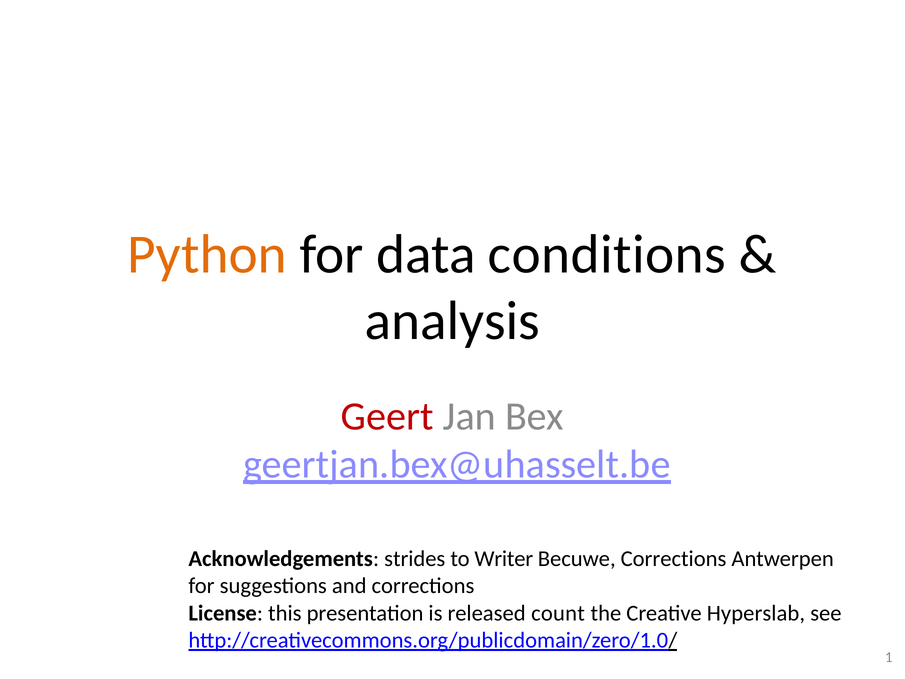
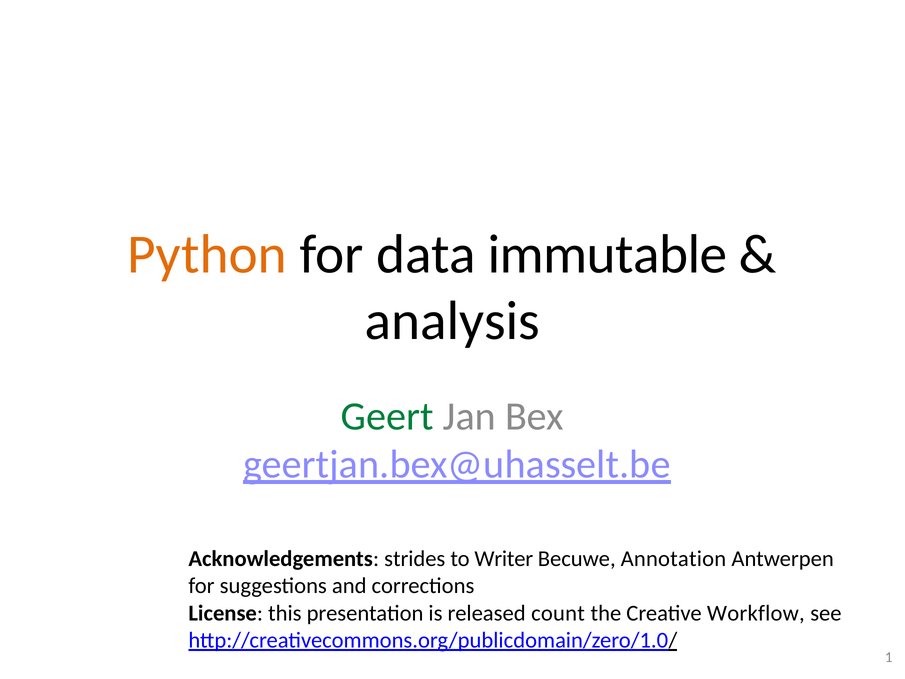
conditions: conditions -> immutable
Geert colour: red -> green
Becuwe Corrections: Corrections -> Annotation
Hyperslab: Hyperslab -> Workflow
